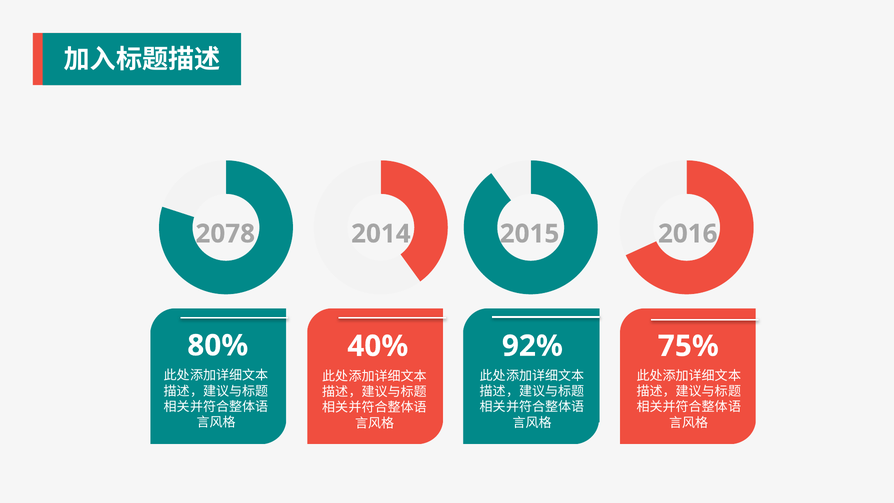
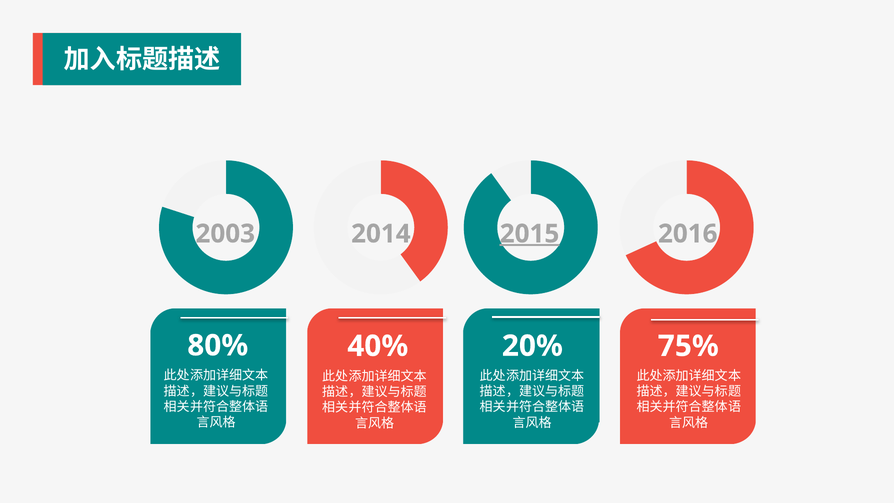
2078: 2078 -> 2003
2015 underline: none -> present
92%: 92% -> 20%
